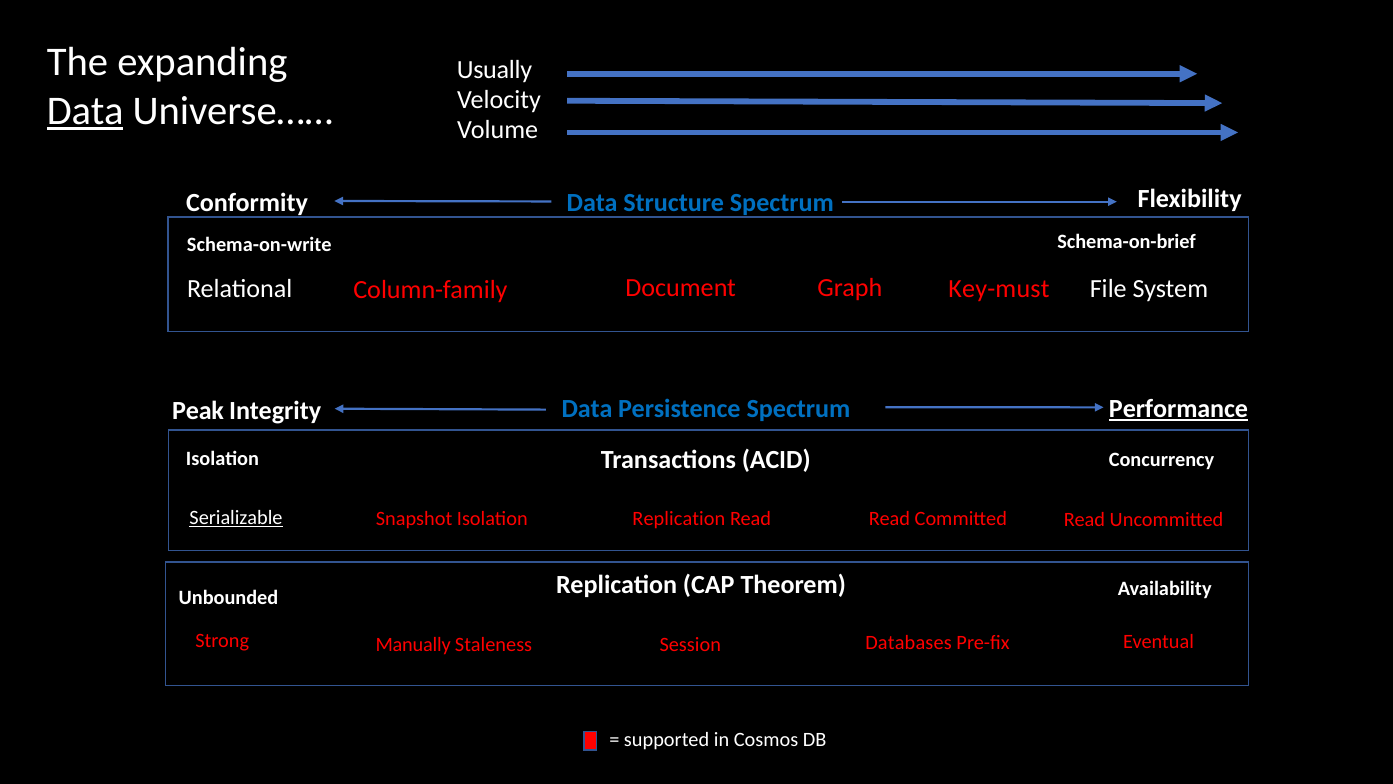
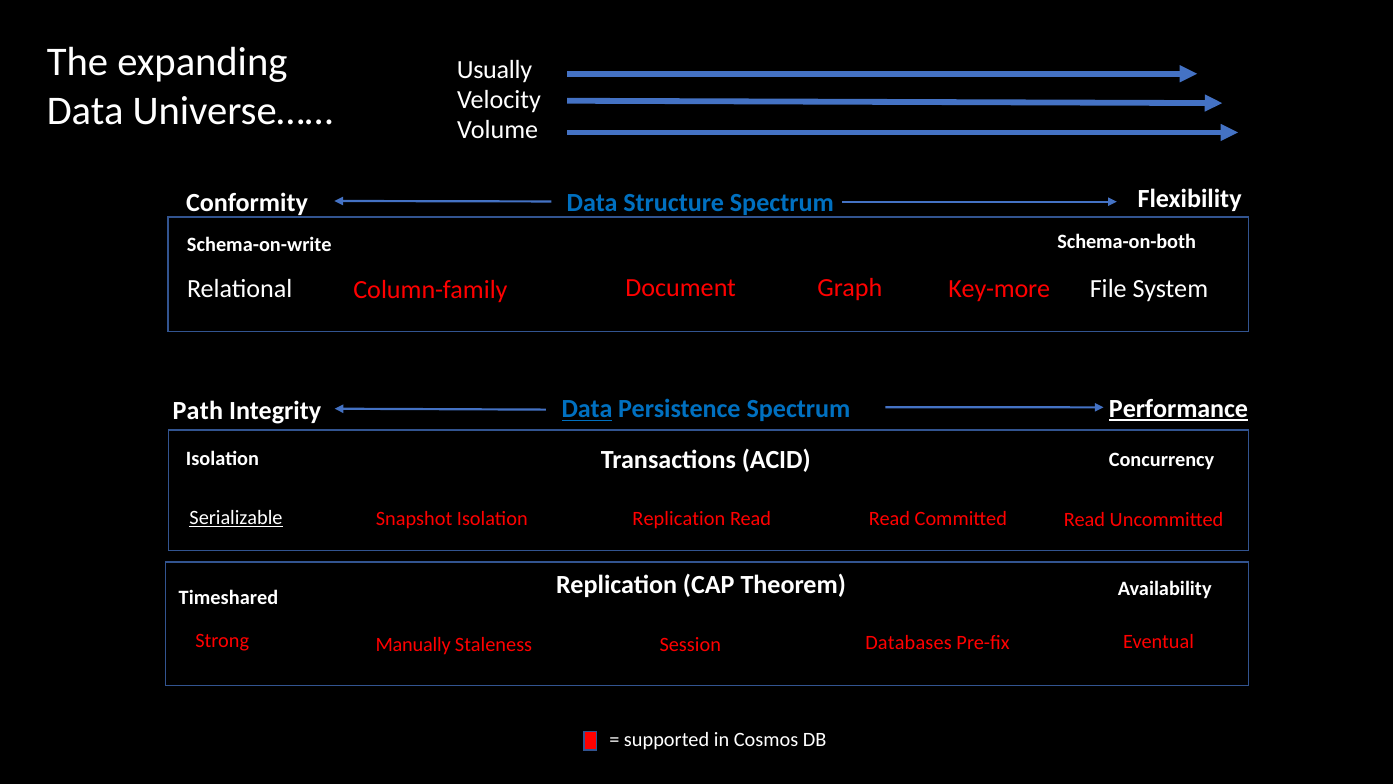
Data at (85, 111) underline: present -> none
Schema-on-brief: Schema-on-brief -> Schema-on-both
Key-must: Key-must -> Key-more
Data at (587, 409) underline: none -> present
Peak: Peak -> Path
Unbounded: Unbounded -> Timeshared
